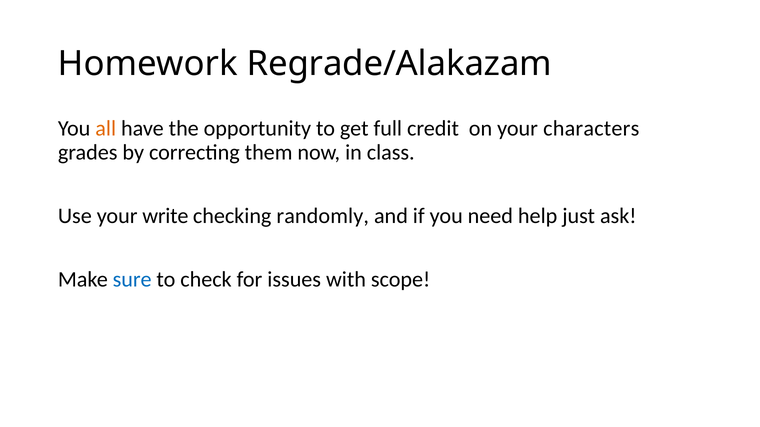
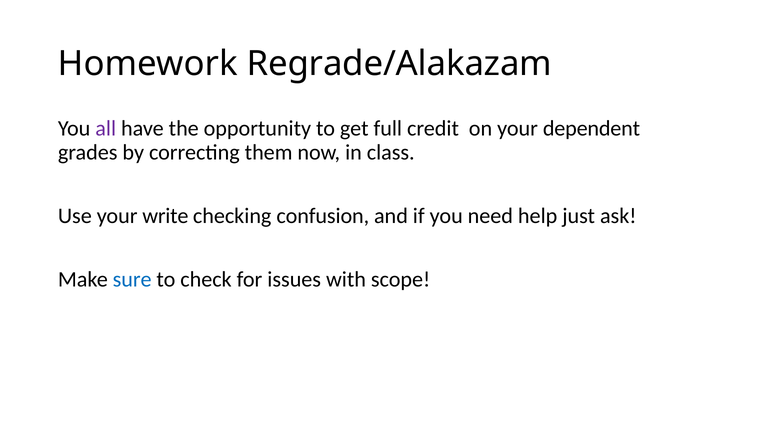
all colour: orange -> purple
characters: characters -> dependent
randomly: randomly -> confusion
